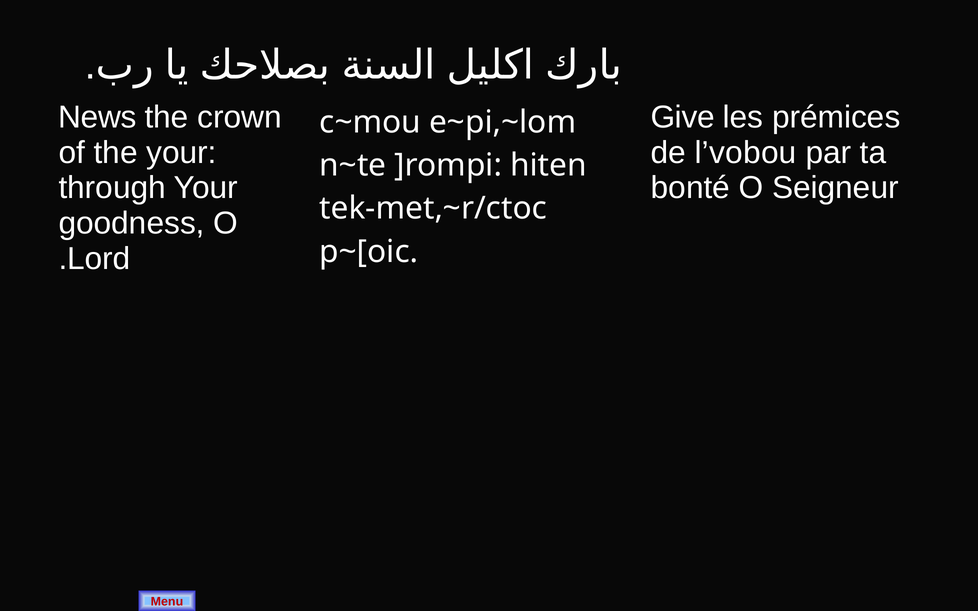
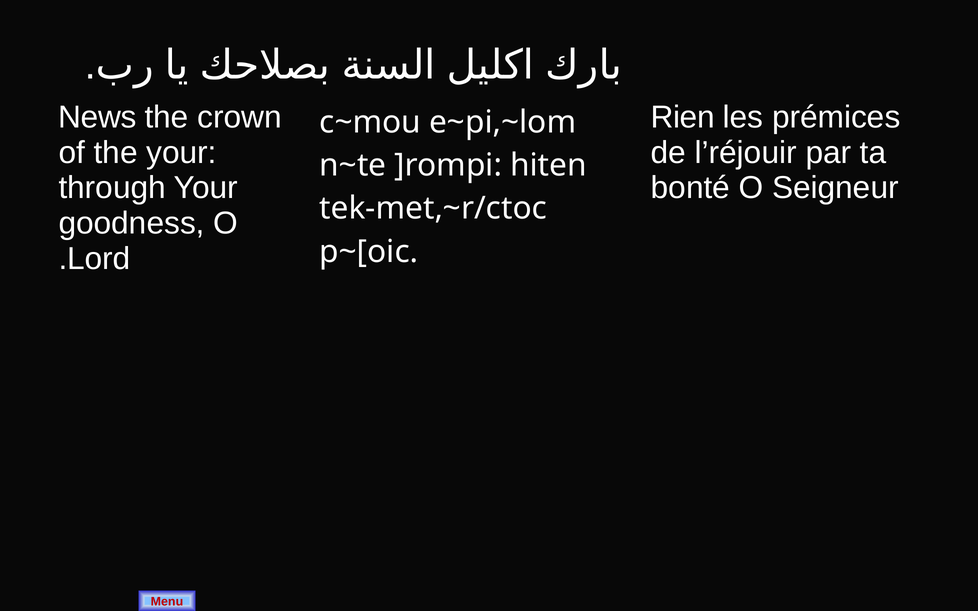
Give: Give -> Rien
l’vobou: l’vobou -> l’réjouir
